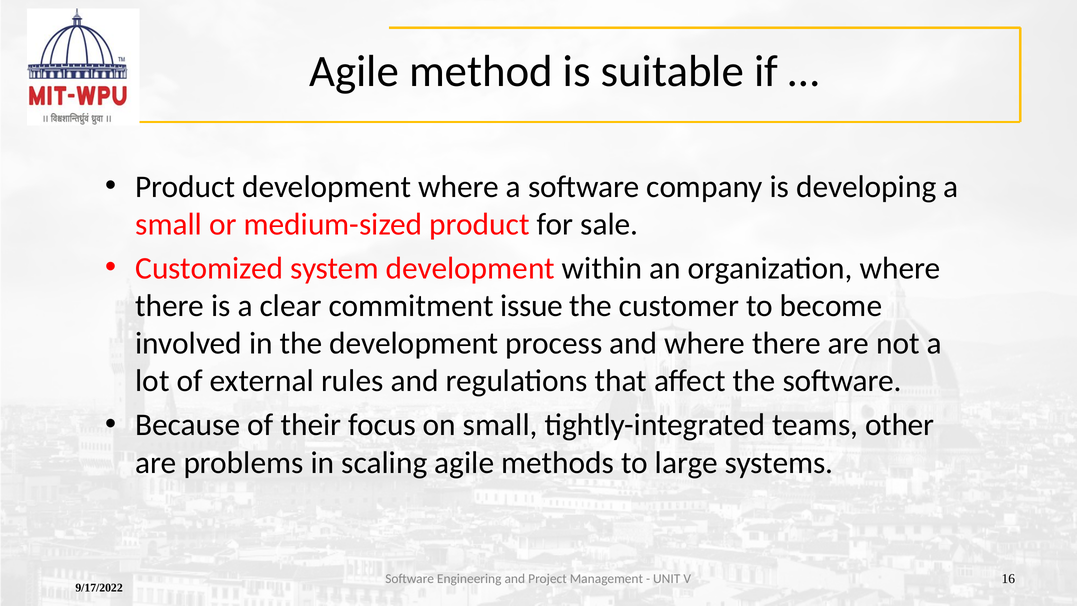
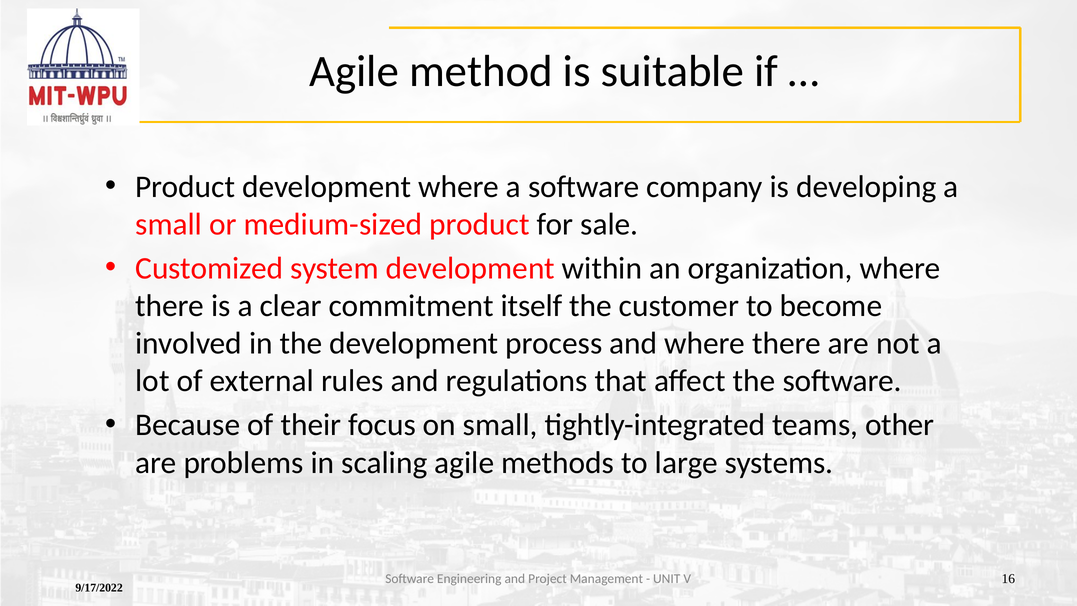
issue: issue -> itself
